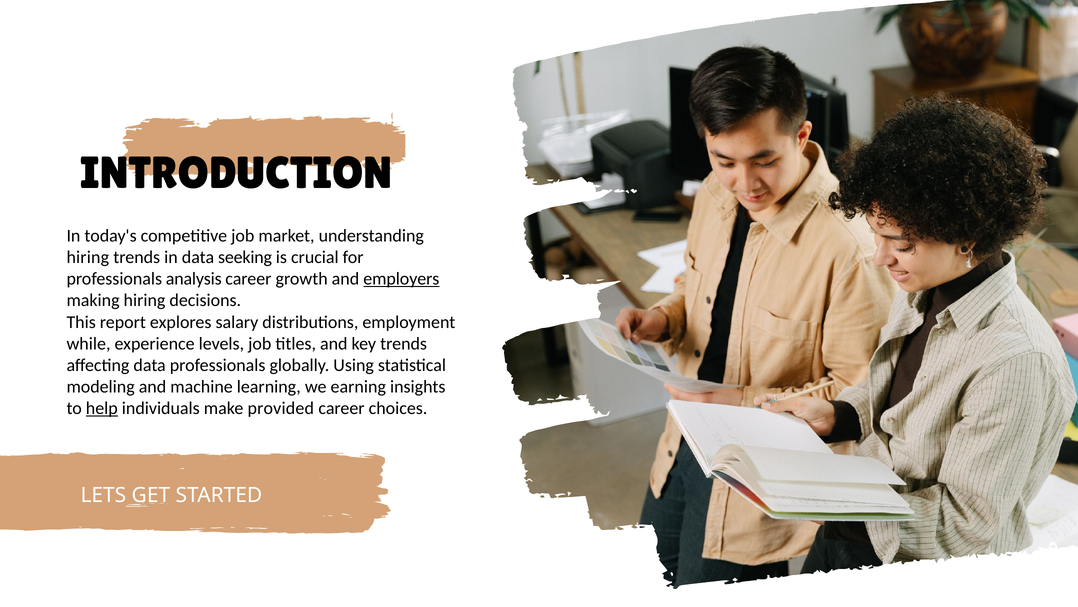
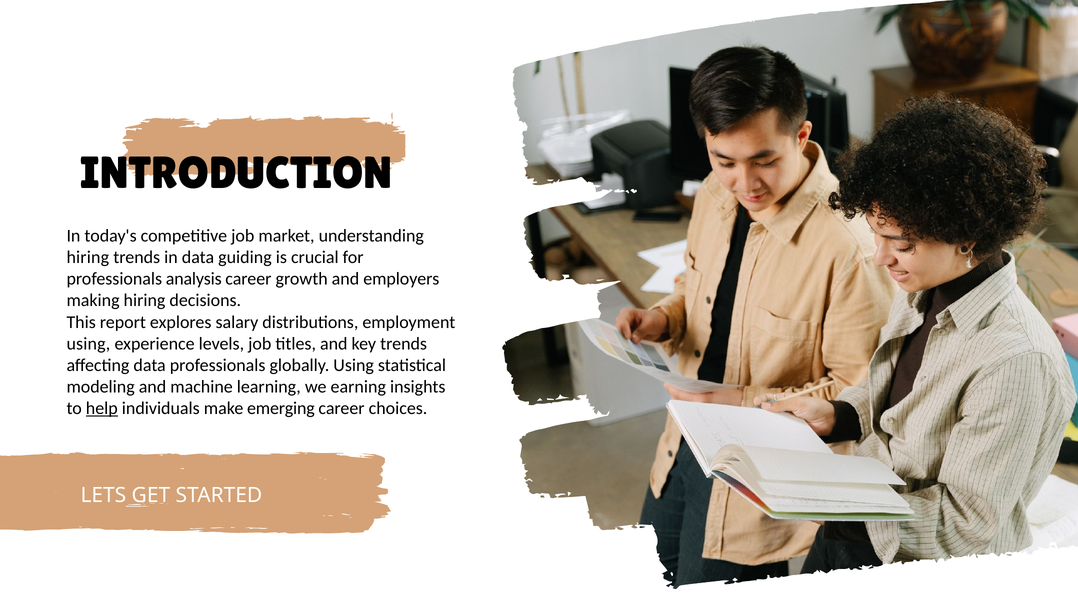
seeking: seeking -> guiding
employers underline: present -> none
while at (88, 343): while -> using
provided: provided -> emerging
